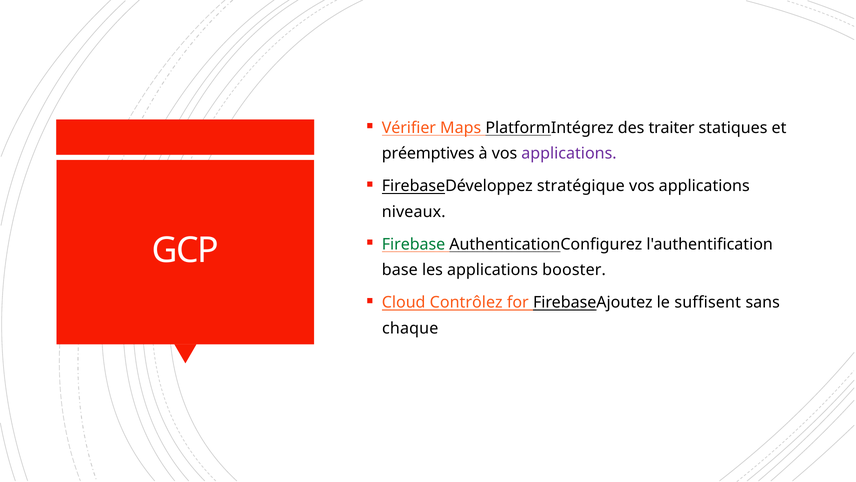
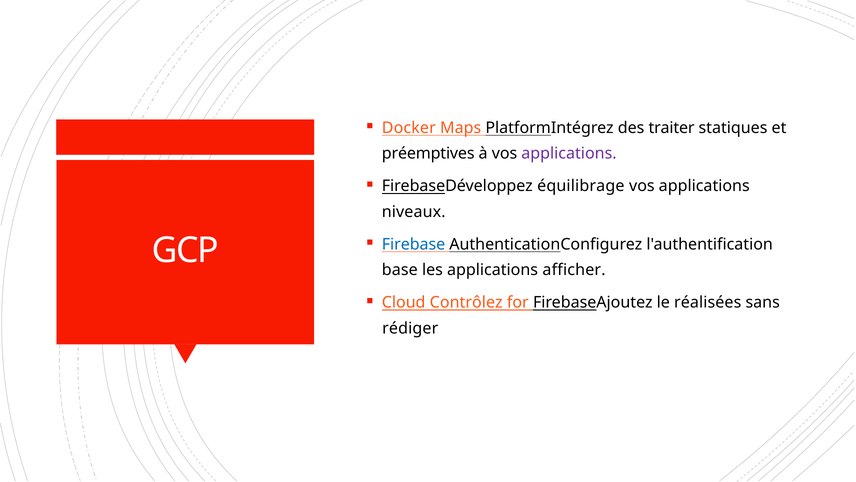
Vérifier: Vérifier -> Docker
stratégique: stratégique -> équilibrage
Firebase colour: green -> blue
booster: booster -> afficher
suffisent: suffisent -> réalisées
chaque: chaque -> rédiger
